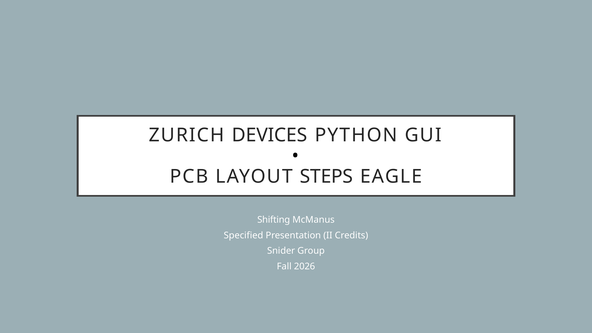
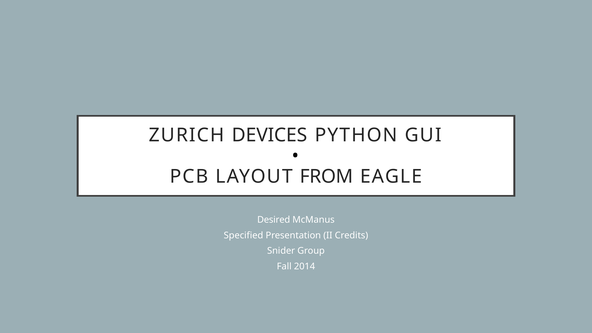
STEPS: STEPS -> FROM
Shifting: Shifting -> Desired
2026: 2026 -> 2014
